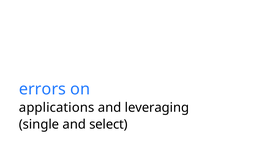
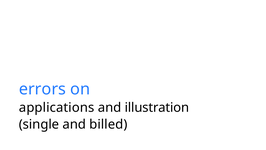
leveraging: leveraging -> illustration
select: select -> billed
